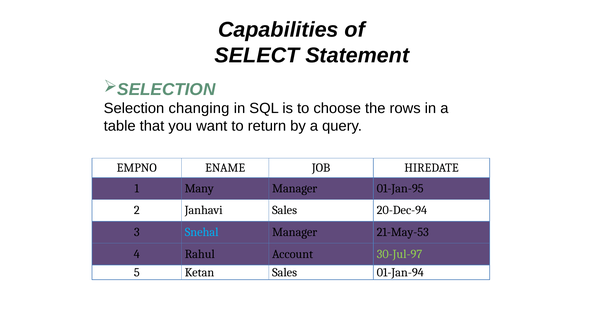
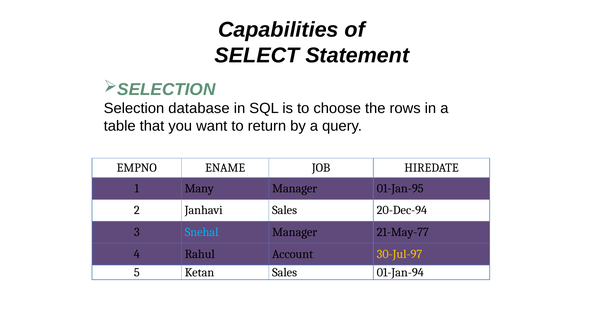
changing: changing -> database
21-May-53: 21-May-53 -> 21-May-77
30-Jul-97 colour: light green -> yellow
